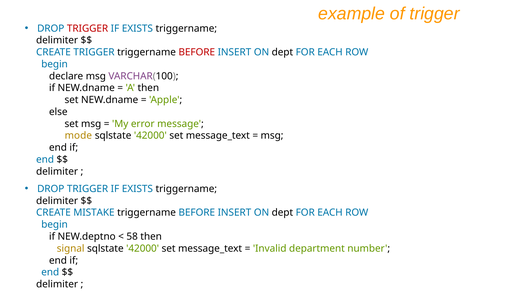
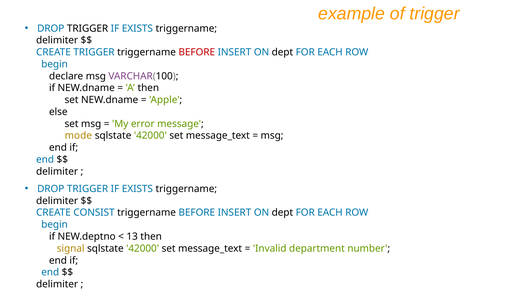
TRIGGER at (88, 28) colour: red -> black
MISTAKE: MISTAKE -> CONSIST
58: 58 -> 13
